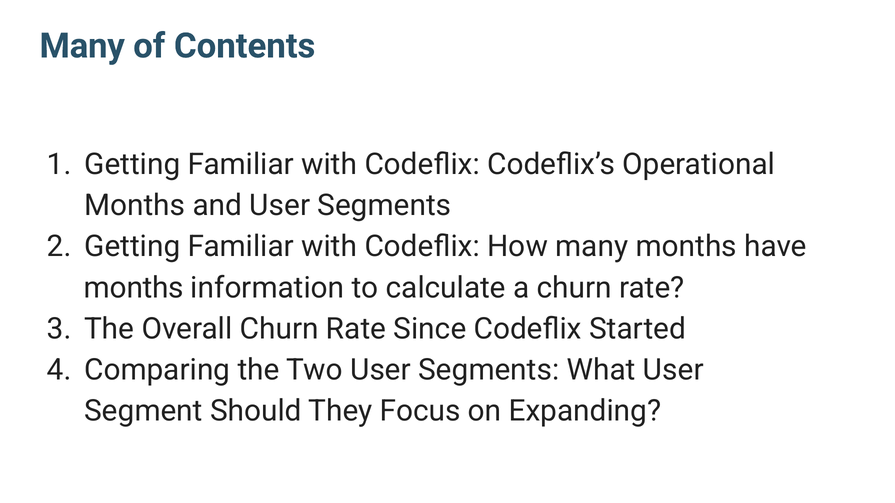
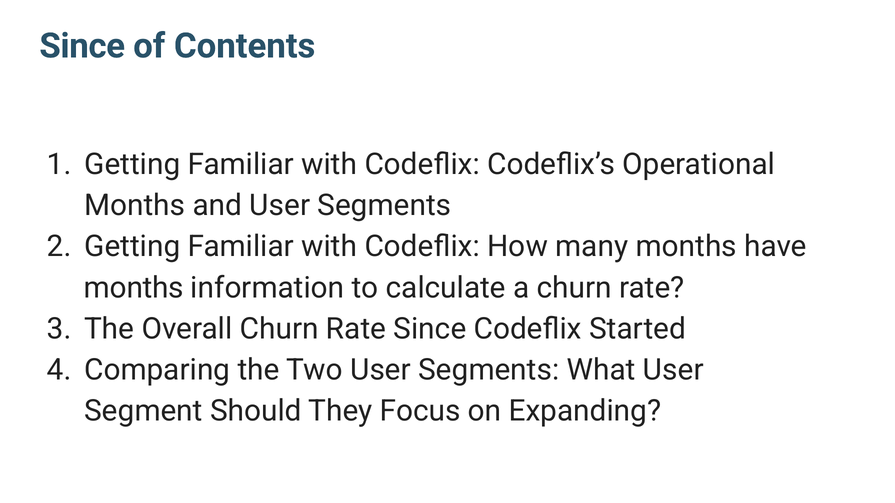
Many at (82, 46): Many -> Since
